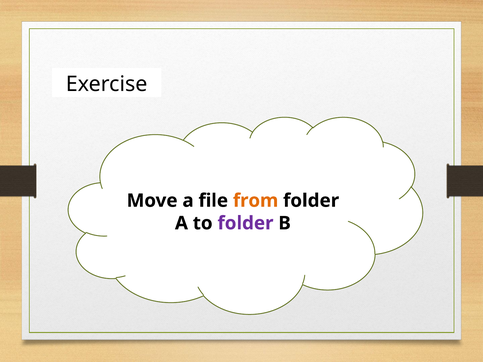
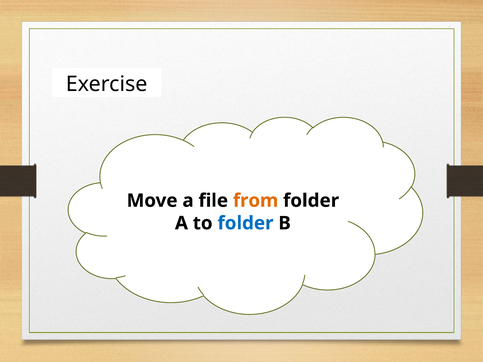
folder at (245, 223) colour: purple -> blue
